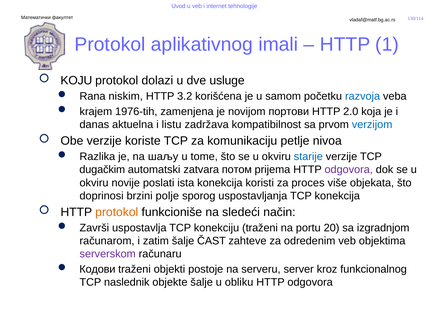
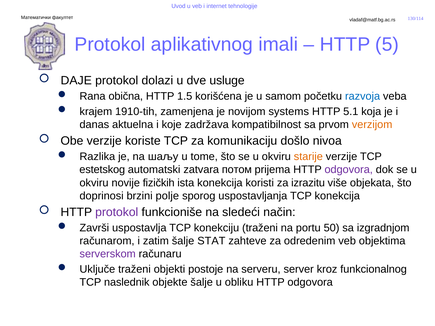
1: 1 -> 5
KOJU: KOJU -> DAJE
niskim: niskim -> obična
3.2: 3.2 -> 1.5
1976-tih: 1976-tih -> 1910-tih
портови: портови -> systems
2.0: 2.0 -> 5.1
listu: listu -> koje
verzijom colour: blue -> orange
petlje: petlje -> došlo
starije colour: blue -> orange
dugačkim: dugačkim -> estetskog
poslati: poslati -> fizičkih
proces: proces -> izrazitu
protokol at (117, 212) colour: orange -> purple
20: 20 -> 50
ČAST: ČAST -> STAT
Кодови: Кодови -> Uključe
